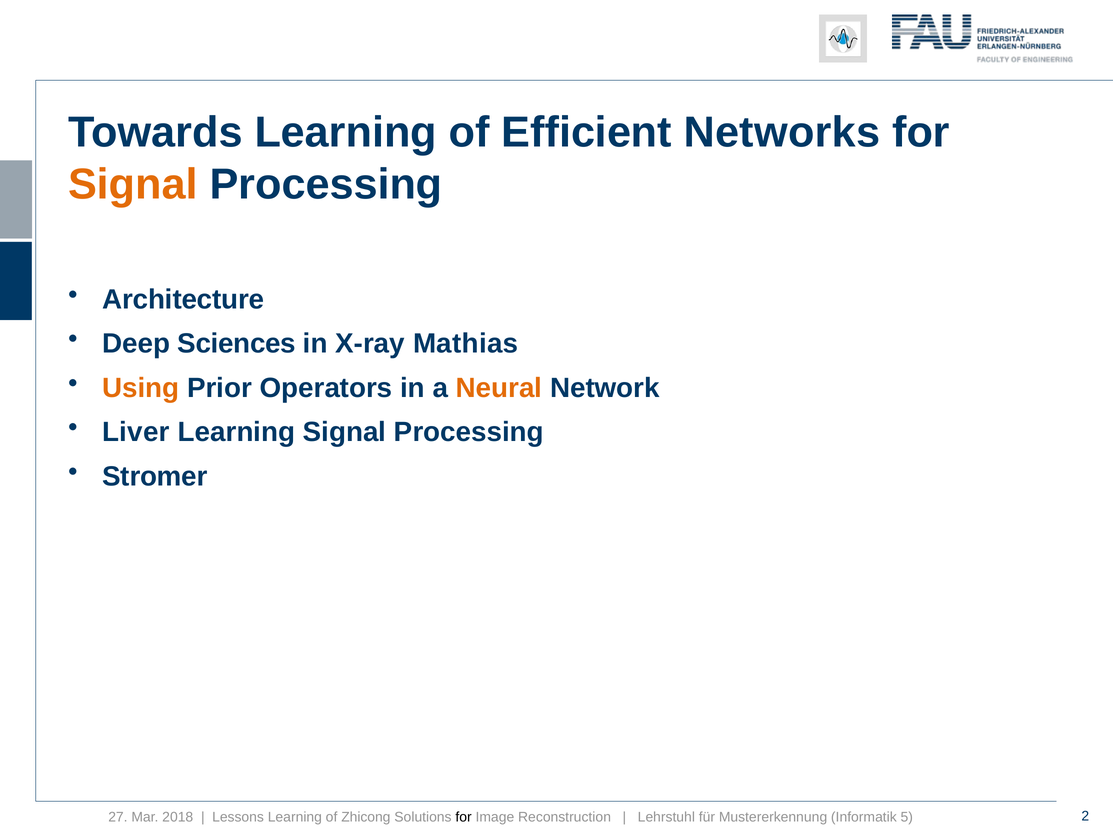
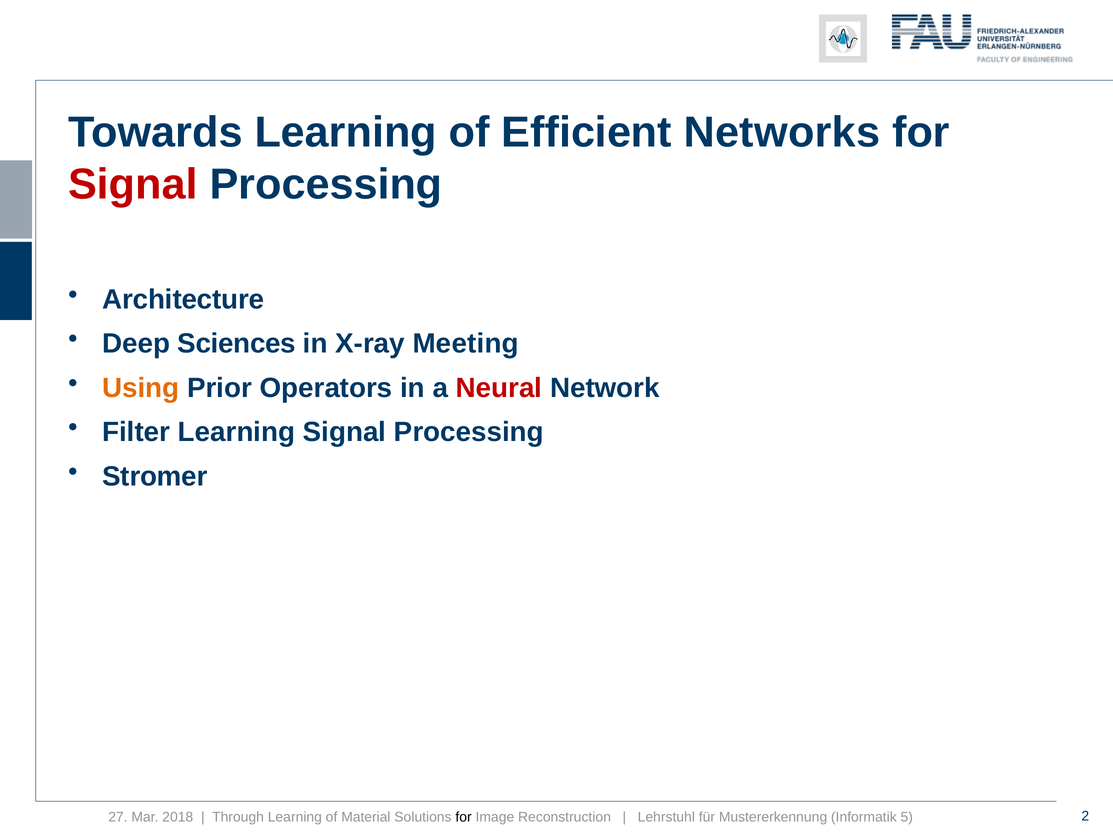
Signal at (133, 184) colour: orange -> red
Mathias: Mathias -> Meeting
Neural colour: orange -> red
Liver: Liver -> Filter
Lessons: Lessons -> Through
Zhicong: Zhicong -> Material
